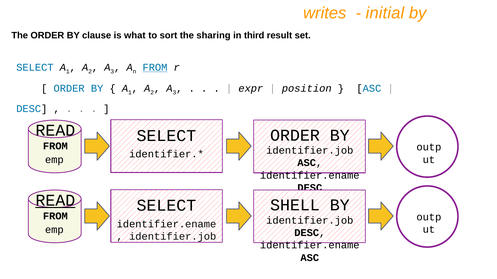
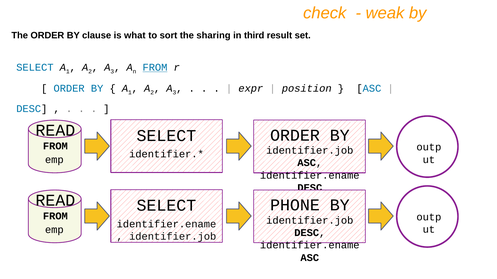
writes: writes -> check
initial: initial -> weak
READ at (55, 201) underline: present -> none
SHELL: SHELL -> PHONE
